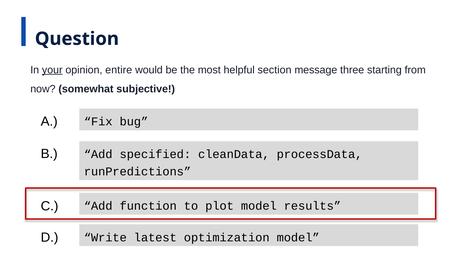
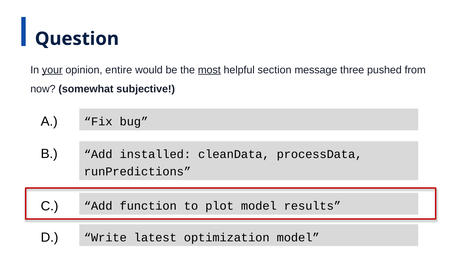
most underline: none -> present
starting: starting -> pushed
specified: specified -> installed
